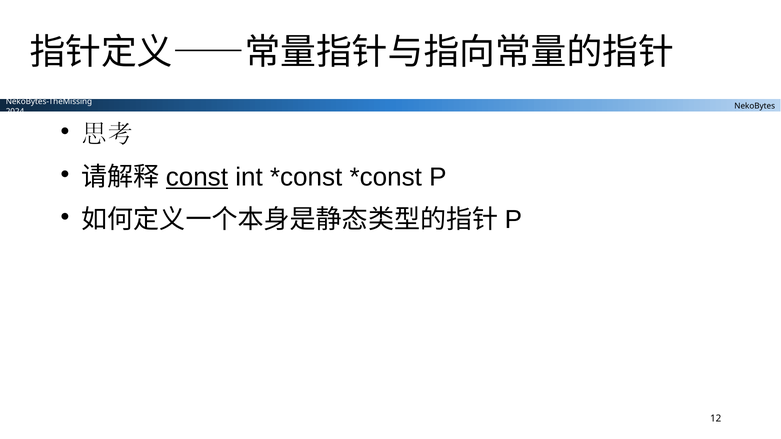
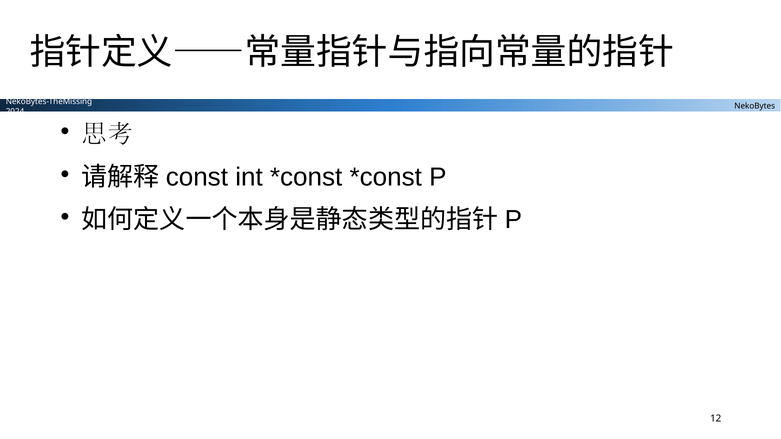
const underline: present -> none
